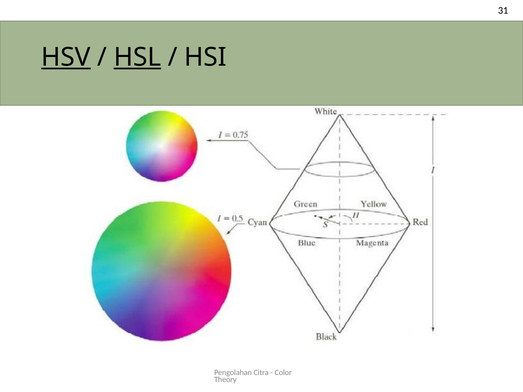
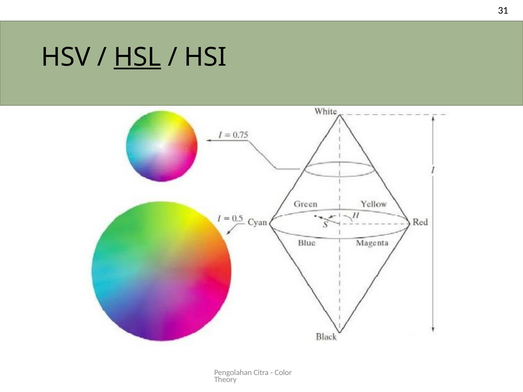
HSV underline: present -> none
